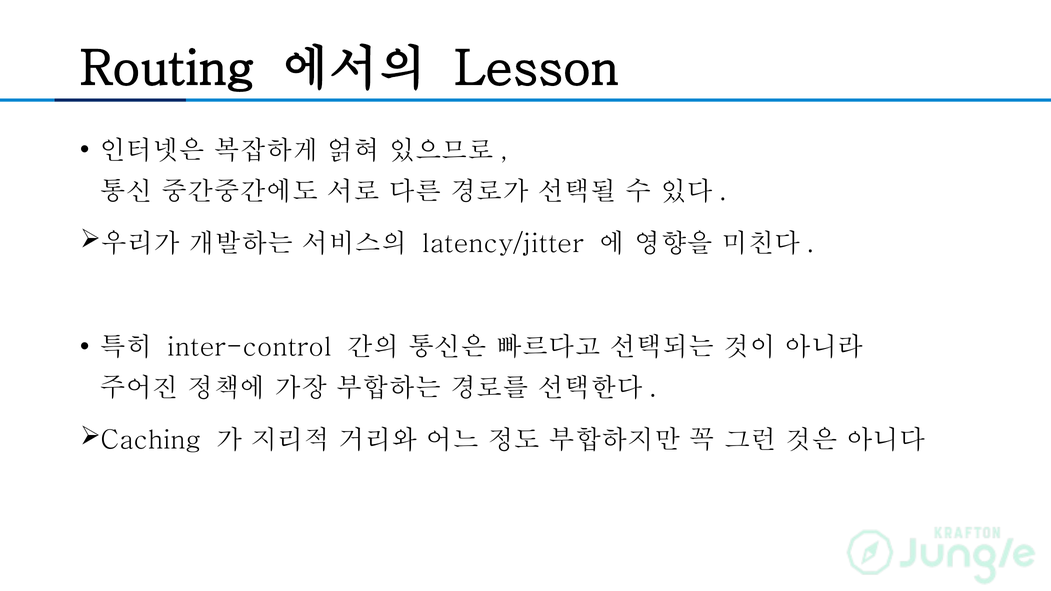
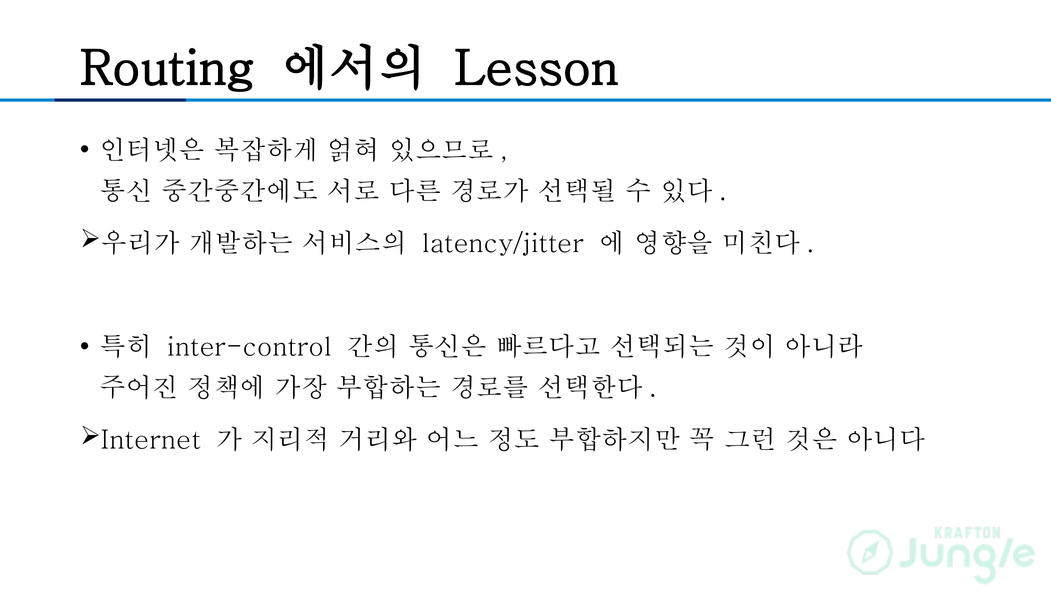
Caching: Caching -> Internet
